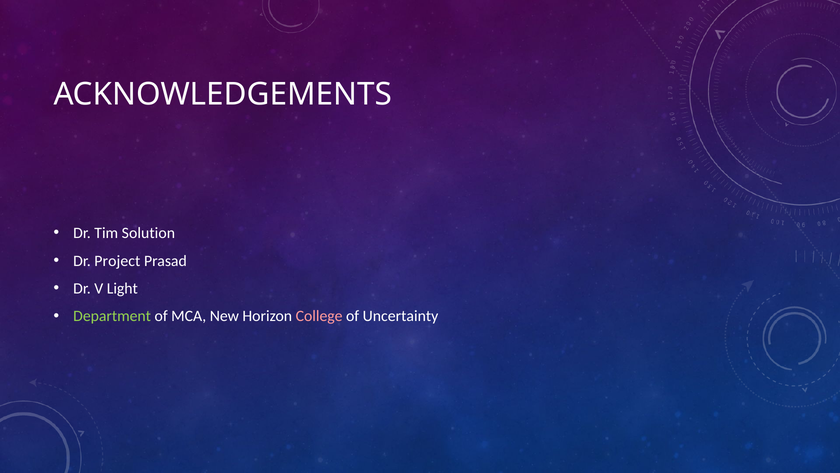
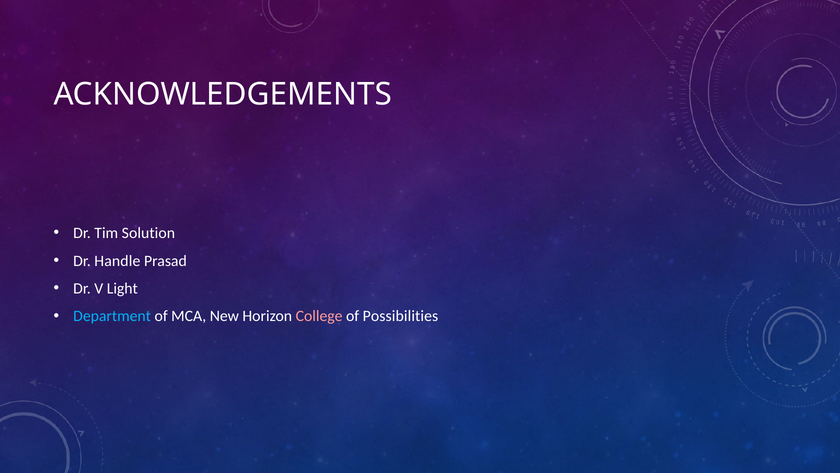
Project: Project -> Handle
Department colour: light green -> light blue
Uncertainty: Uncertainty -> Possibilities
